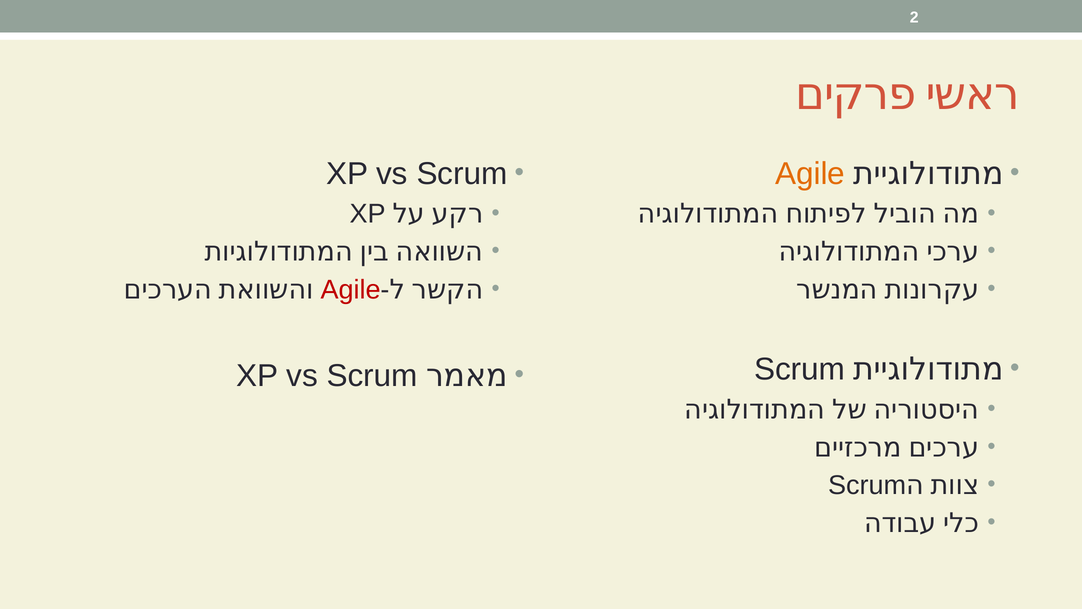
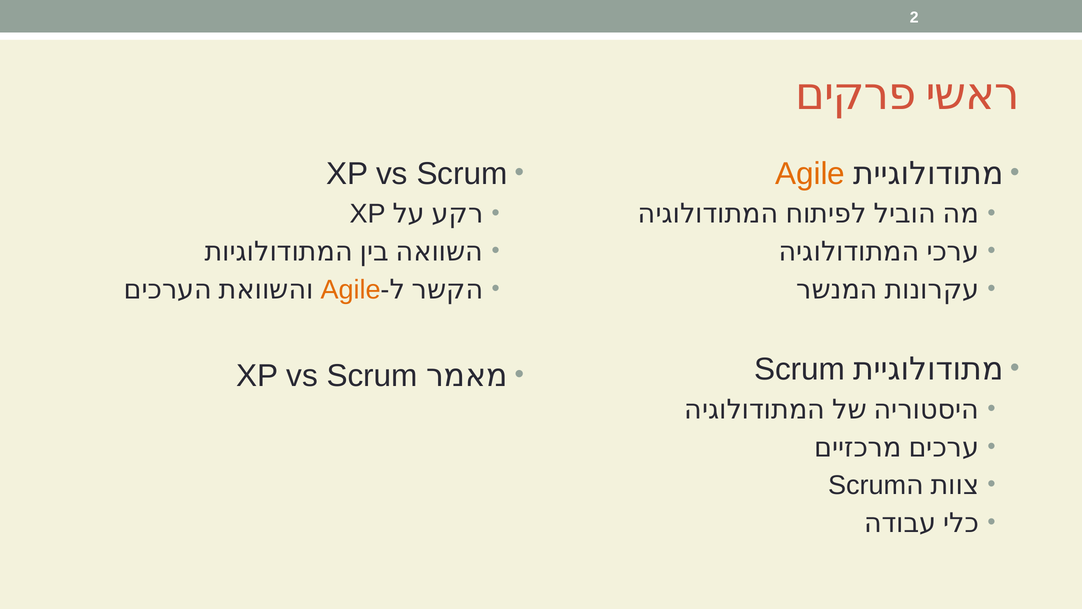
Agile at (351, 290) colour: red -> orange
